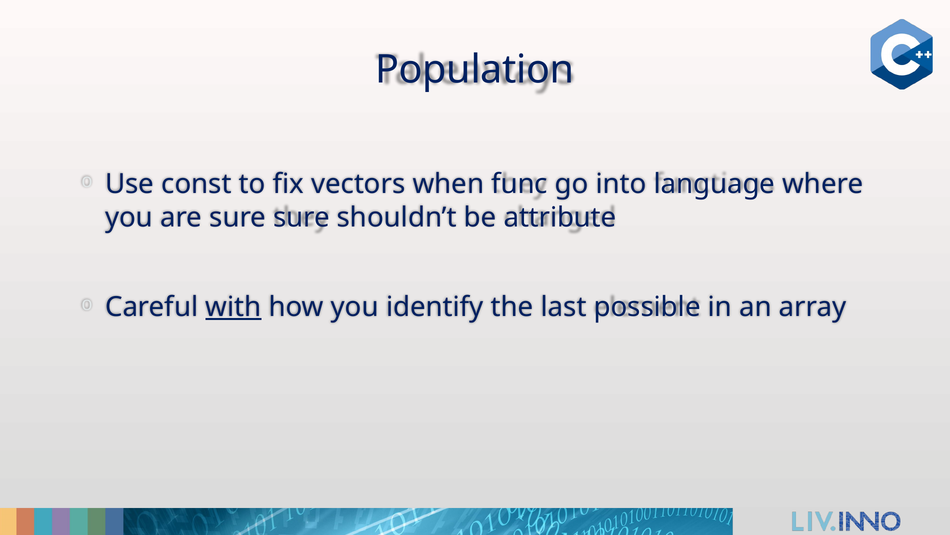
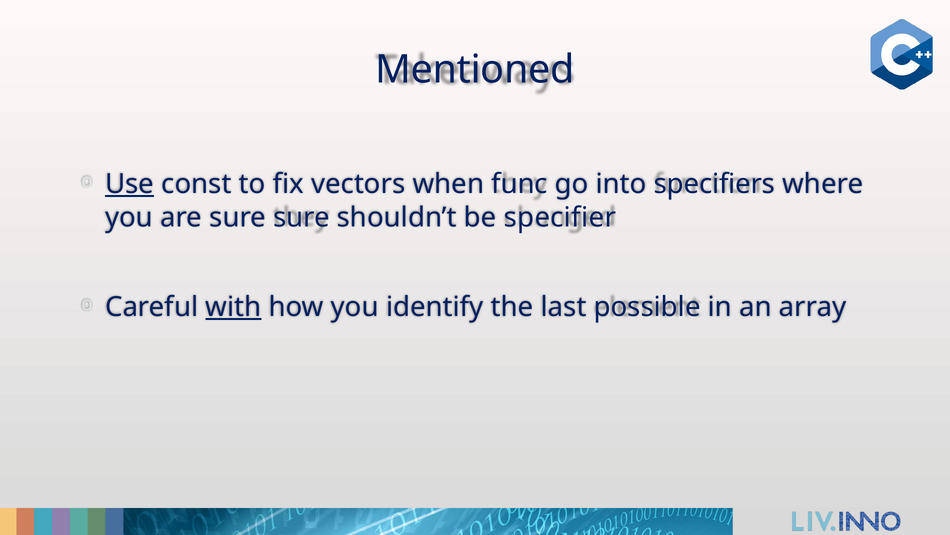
Population: Population -> Mentioned
Use underline: none -> present
language: language -> specifiers
attribute: attribute -> specifier
